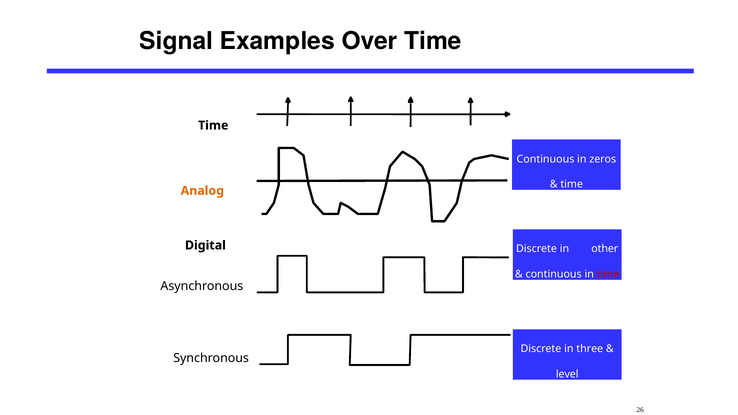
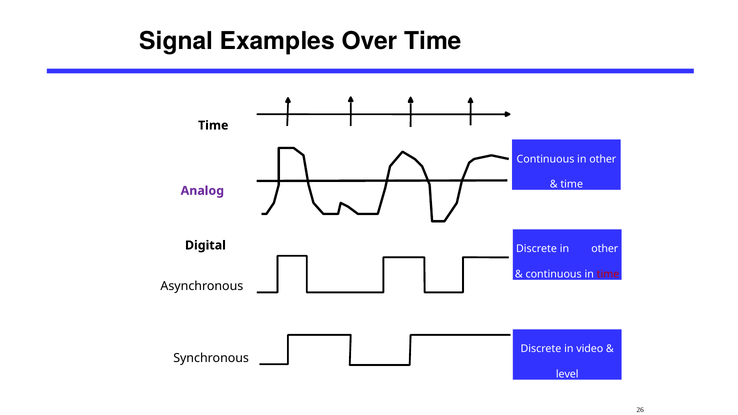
Continuous in zeros: zeros -> other
Analog colour: orange -> purple
three: three -> video
